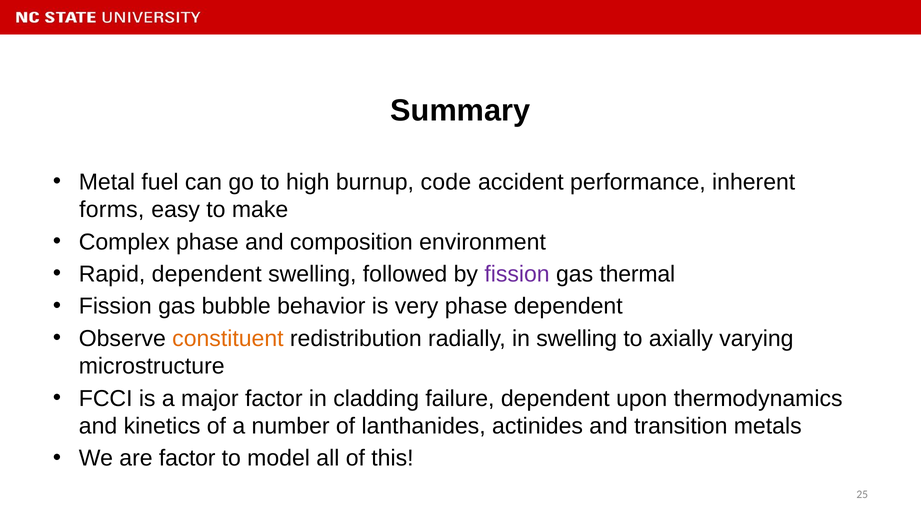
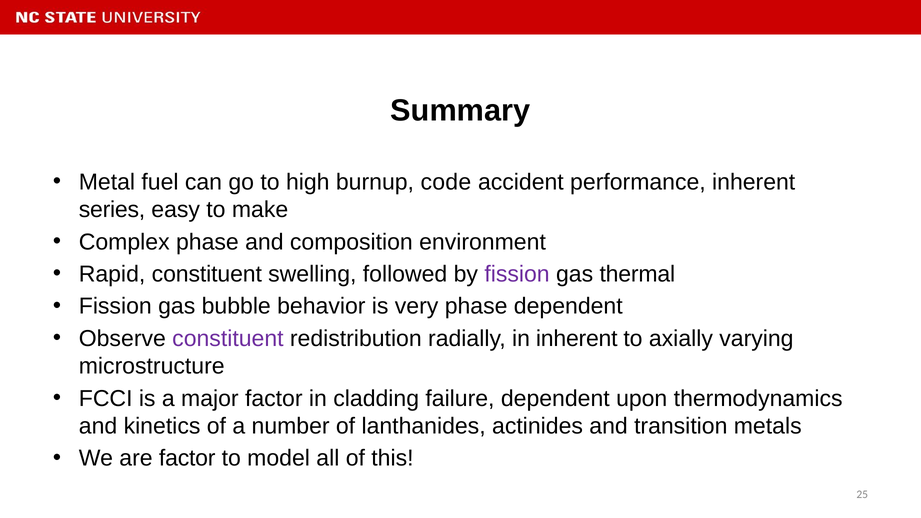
forms: forms -> series
Rapid dependent: dependent -> constituent
constituent at (228, 339) colour: orange -> purple
in swelling: swelling -> inherent
